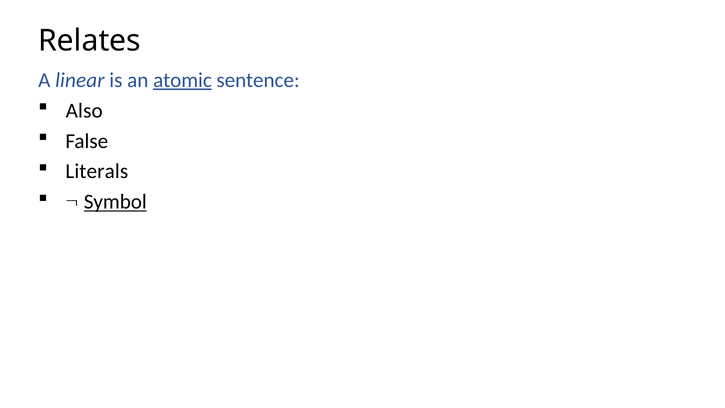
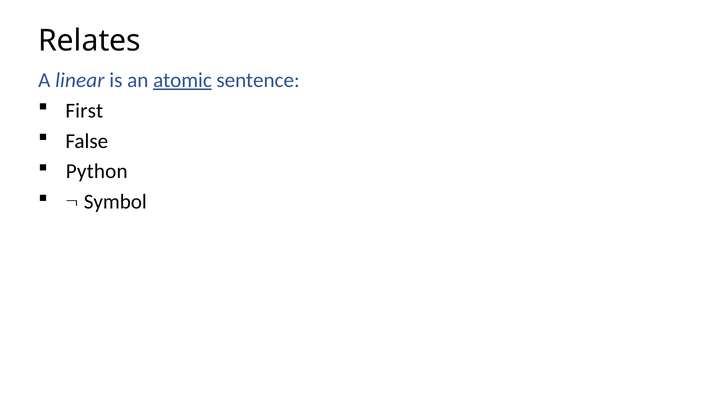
Also: Also -> First
Literals: Literals -> Python
Symbol underline: present -> none
